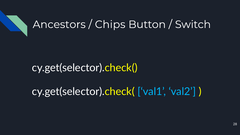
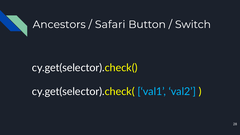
Chips: Chips -> Safari
